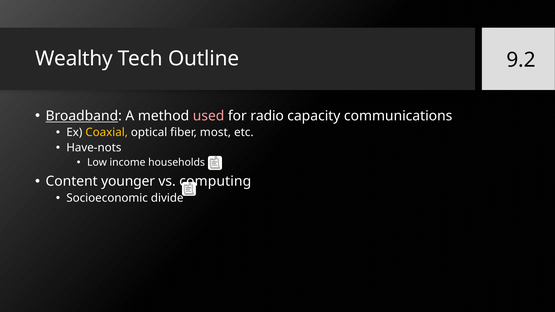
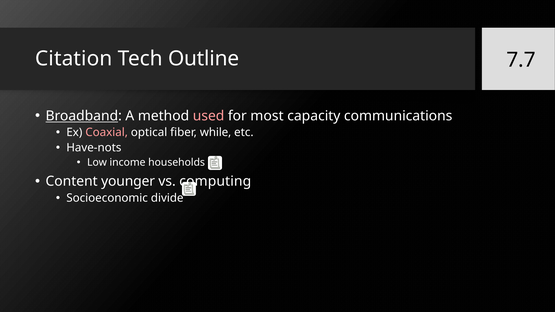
Wealthy: Wealthy -> Citation
9.2: 9.2 -> 7.7
radio: radio -> most
Coaxial colour: yellow -> pink
most: most -> while
